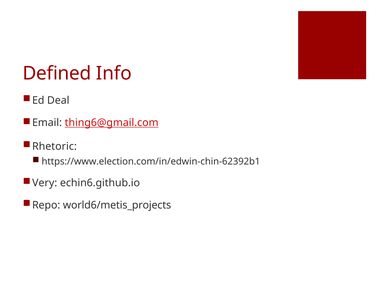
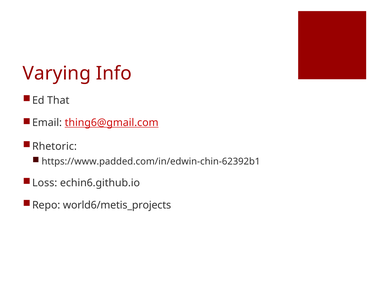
Defined: Defined -> Varying
Deal: Deal -> That
https://www.election.com/in/edwin-chin-62392b1: https://www.election.com/in/edwin-chin-62392b1 -> https://www.padded.com/in/edwin-chin-62392b1
Very: Very -> Loss
